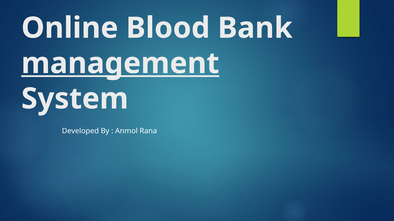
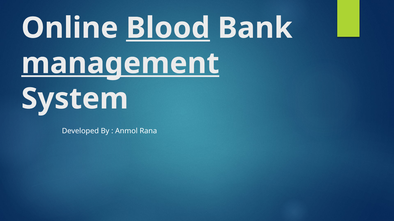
Blood underline: none -> present
